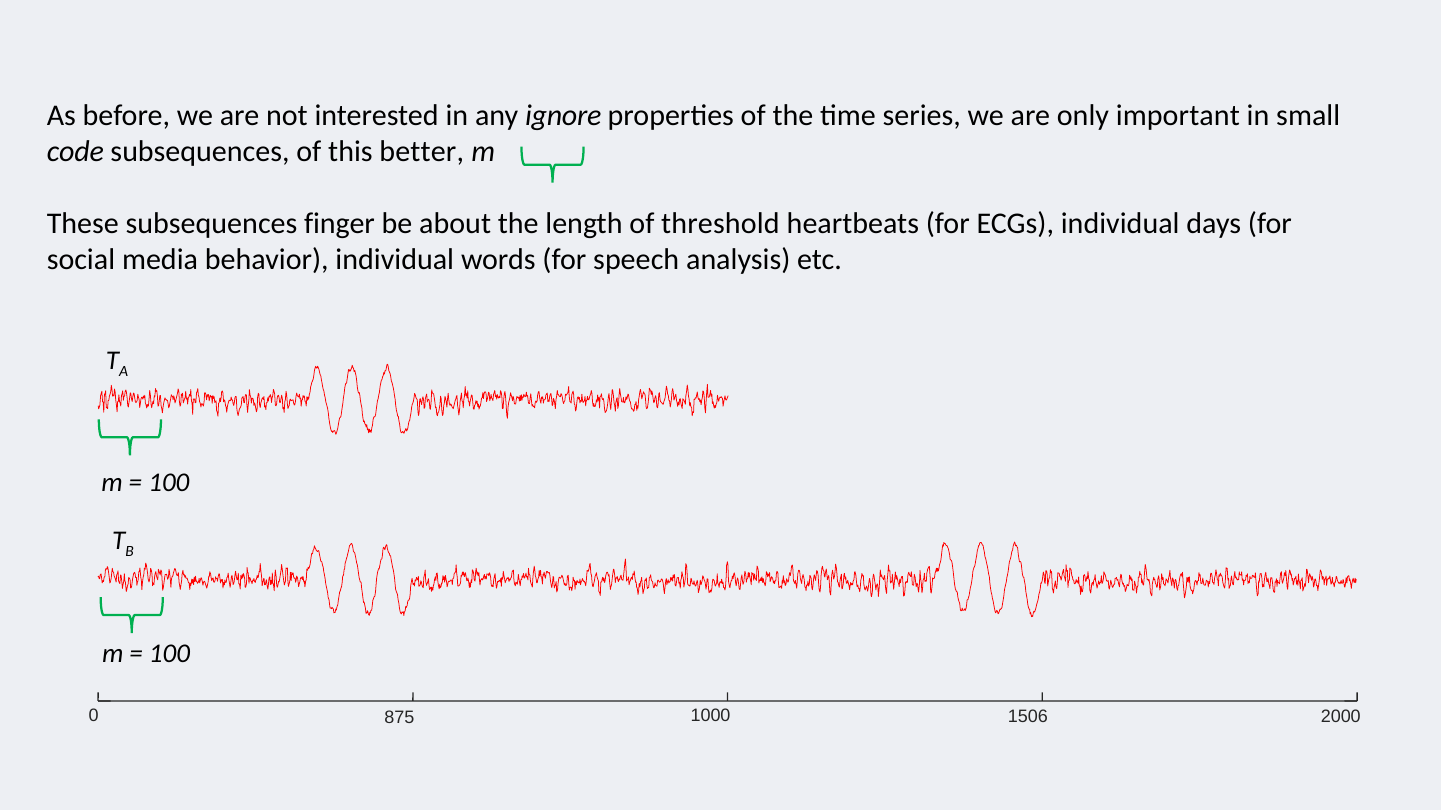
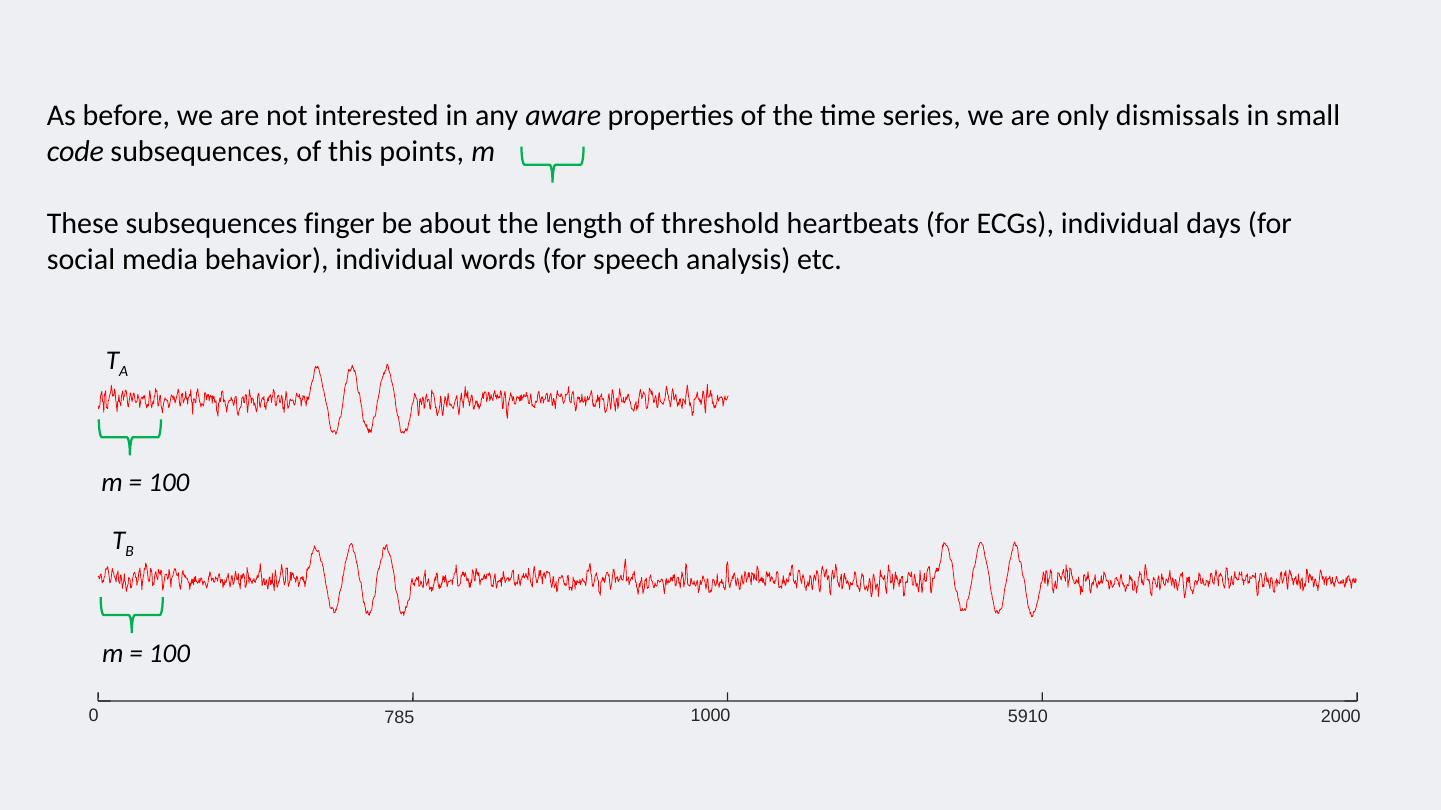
ignore: ignore -> aware
important: important -> dismissals
better: better -> points
875: 875 -> 785
1506: 1506 -> 5910
